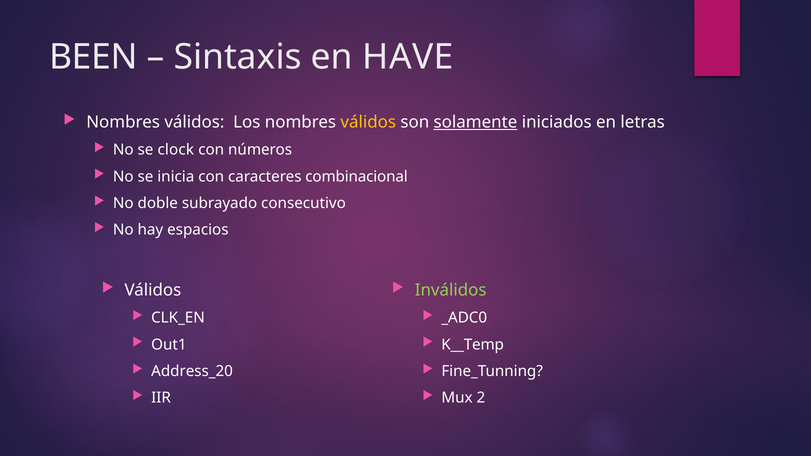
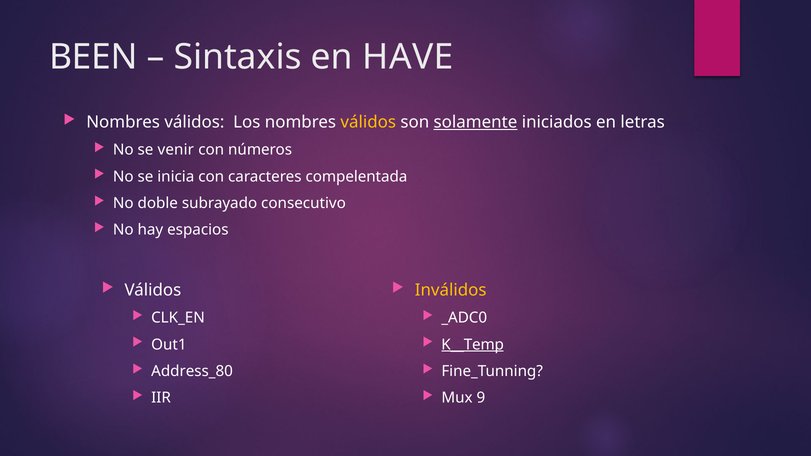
clock: clock -> venir
combinacional: combinacional -> compelentada
Inválidos colour: light green -> yellow
K__Temp underline: none -> present
Address_20: Address_20 -> Address_80
2: 2 -> 9
